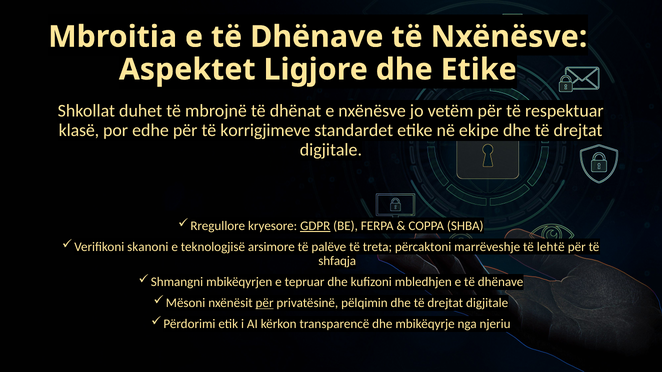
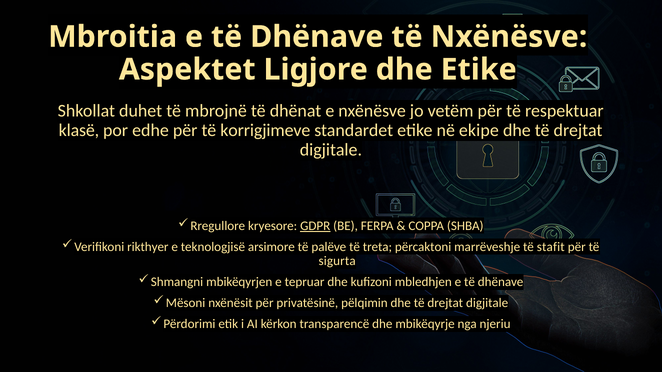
skanoni: skanoni -> rikthyer
lehtë: lehtë -> stafit
shfaqja: shfaqja -> sigurta
për at (265, 303) underline: present -> none
